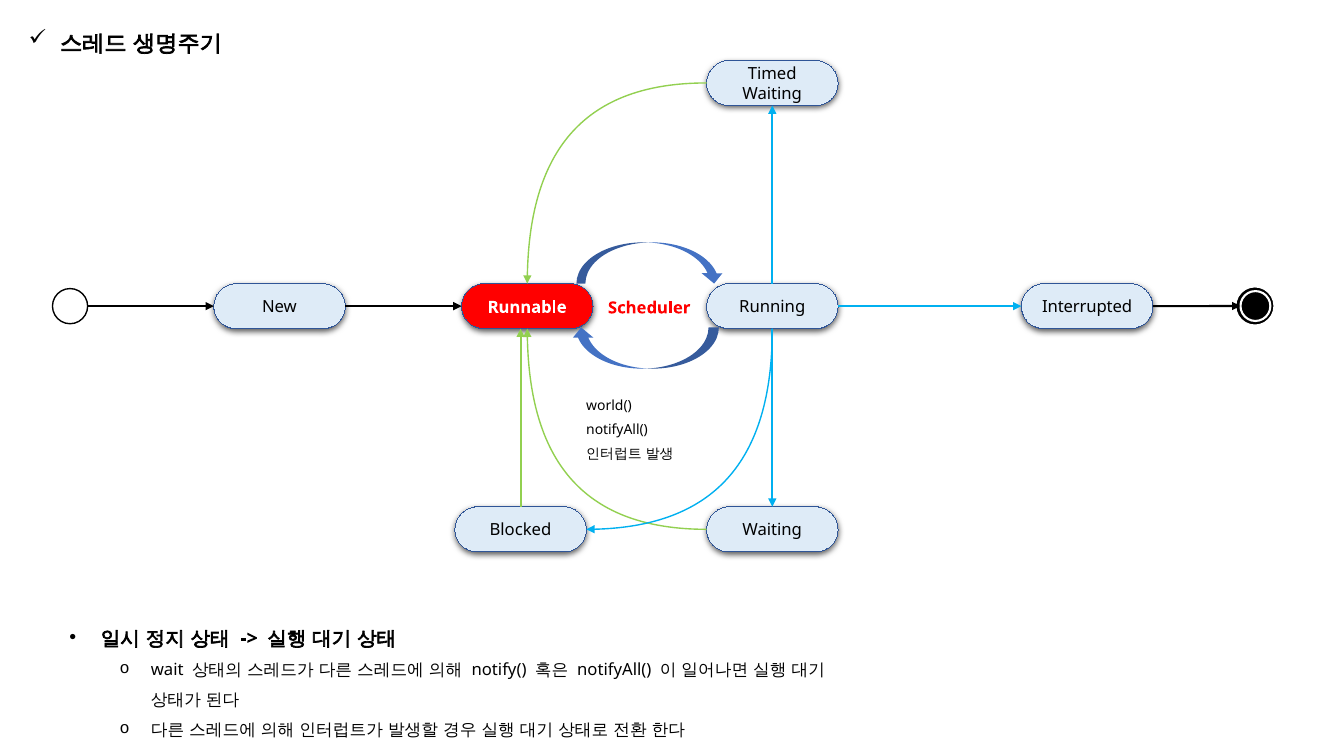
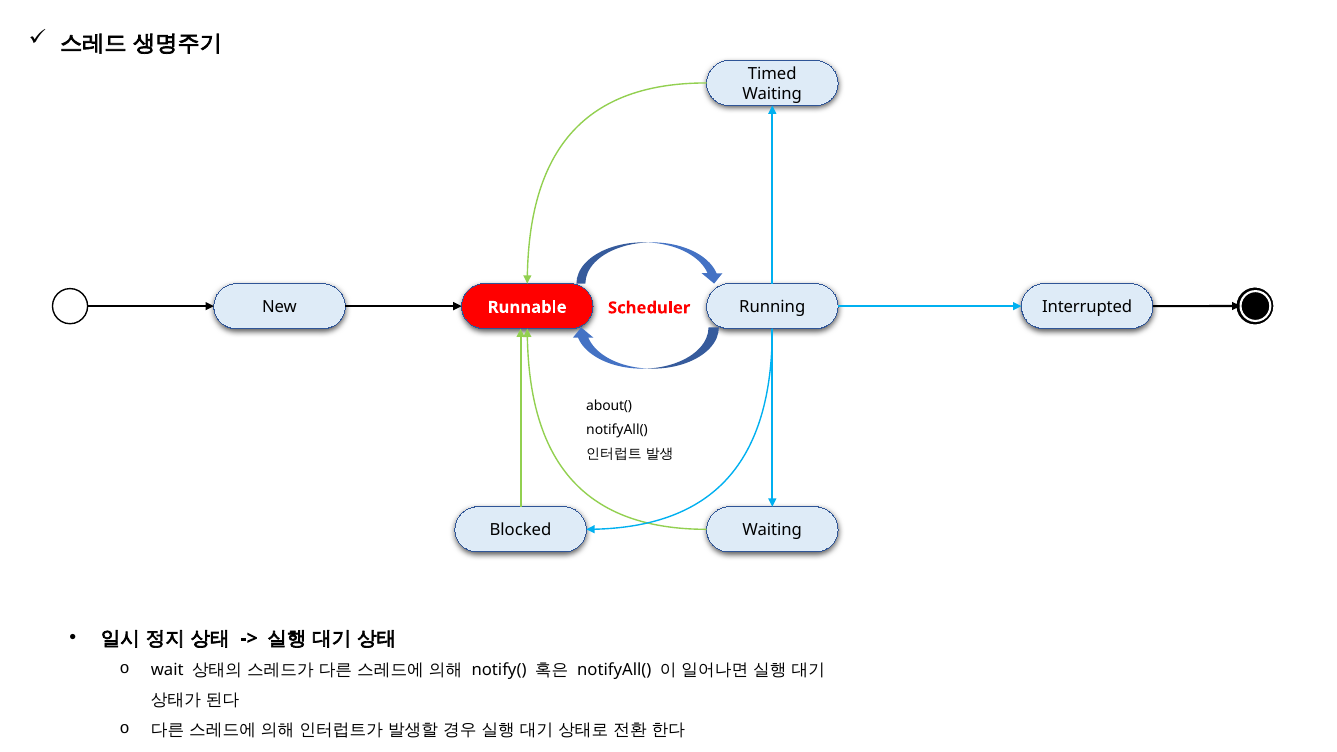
world(: world( -> about(
